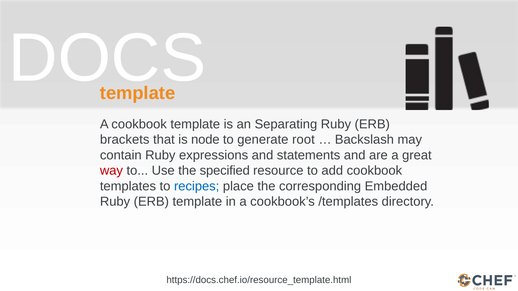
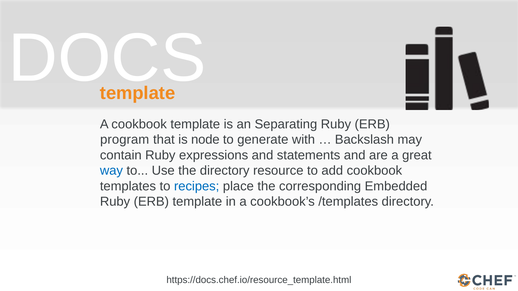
brackets: brackets -> program
root: root -> with
way colour: red -> blue
the specified: specified -> directory
